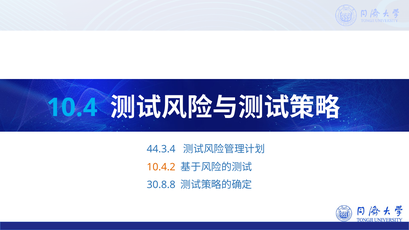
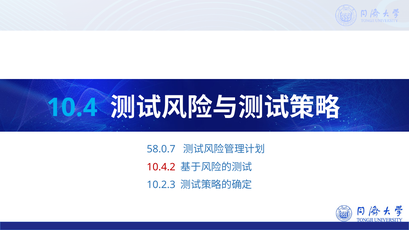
44.3.4: 44.3.4 -> 58.0.7
10.4.2 colour: orange -> red
30.8.8: 30.8.8 -> 10.2.3
